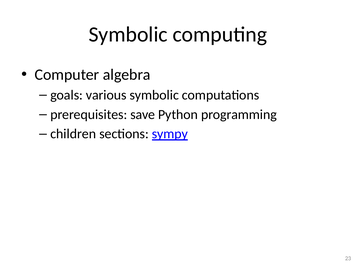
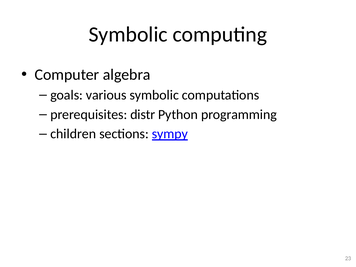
save: save -> distr
